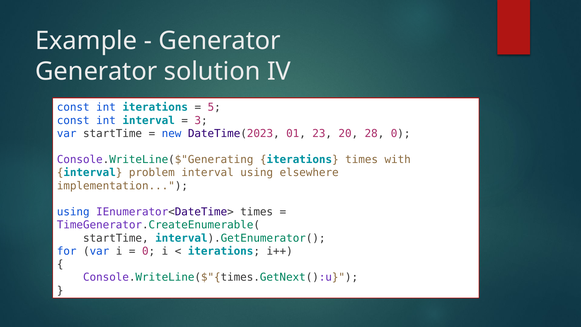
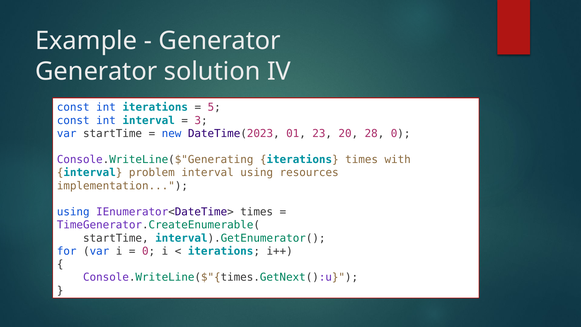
elsewhere: elsewhere -> resources
